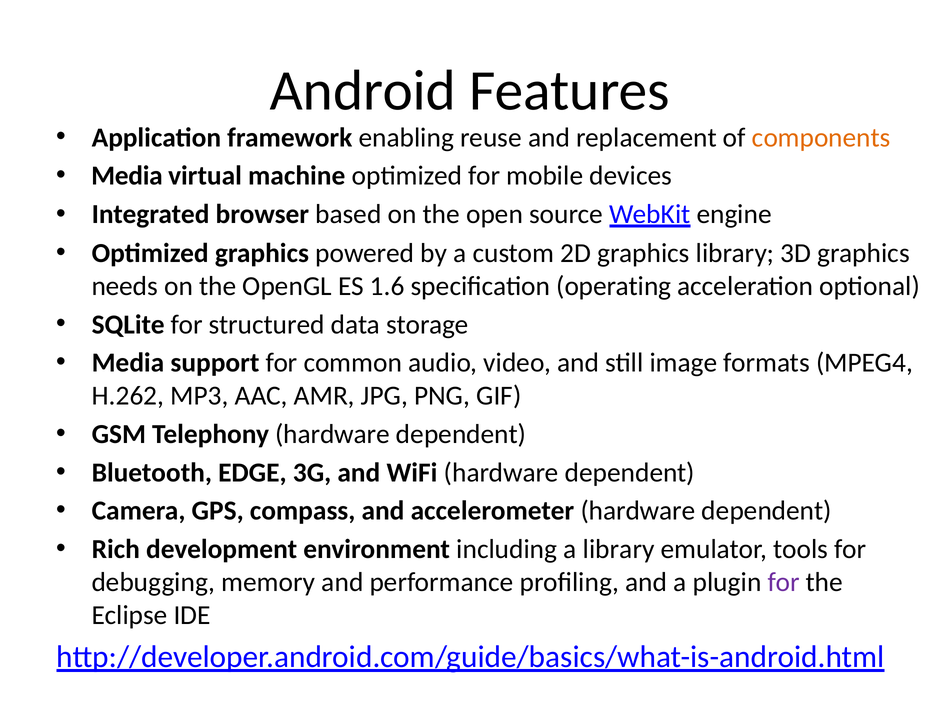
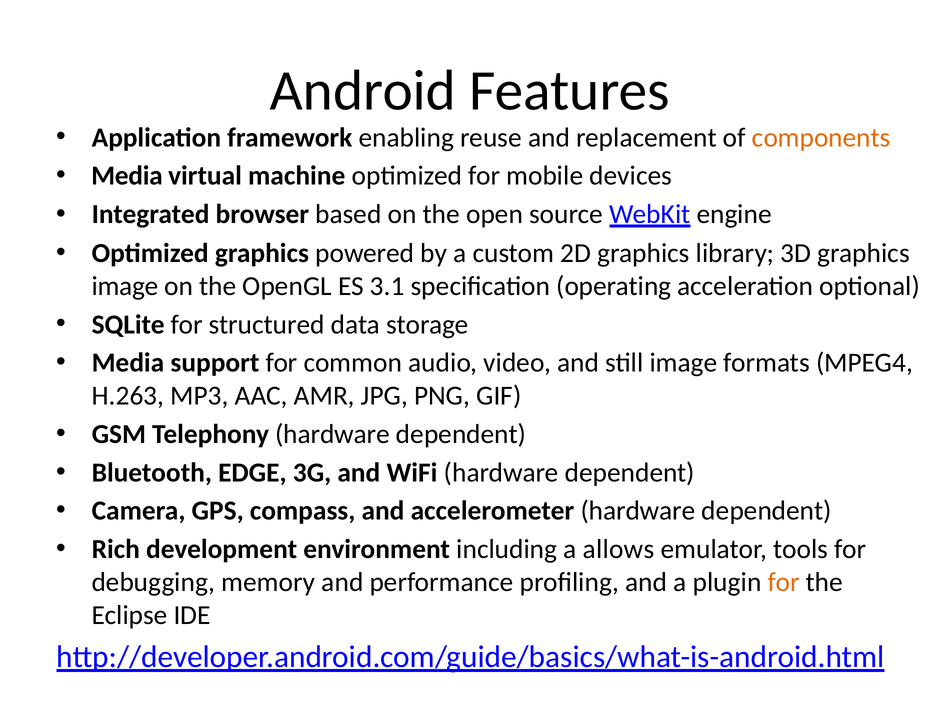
needs at (125, 286): needs -> image
1.6: 1.6 -> 3.1
H.262: H.262 -> H.263
a library: library -> allows
for at (784, 582) colour: purple -> orange
